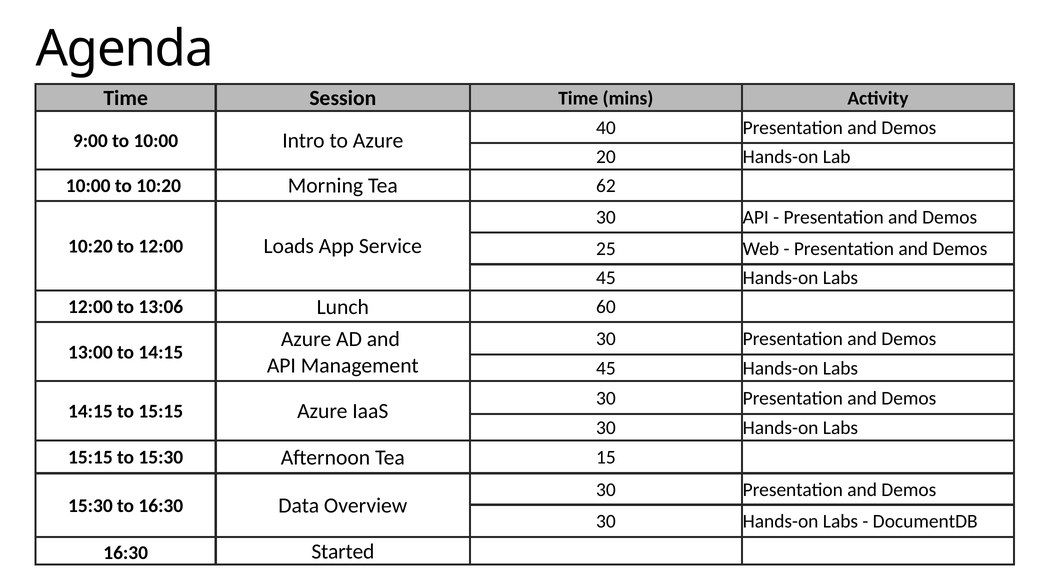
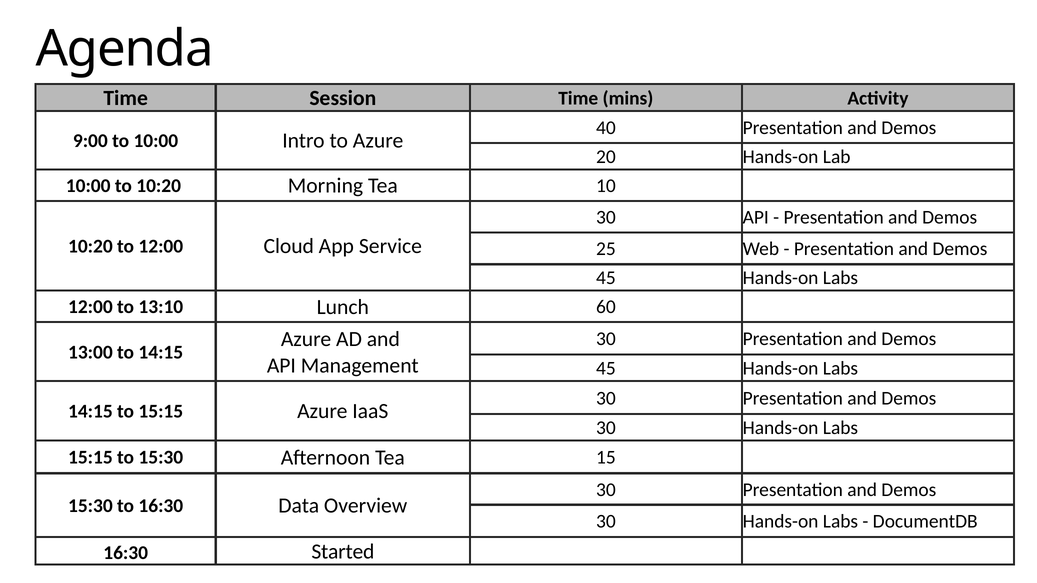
62: 62 -> 10
Loads: Loads -> Cloud
13:06: 13:06 -> 13:10
